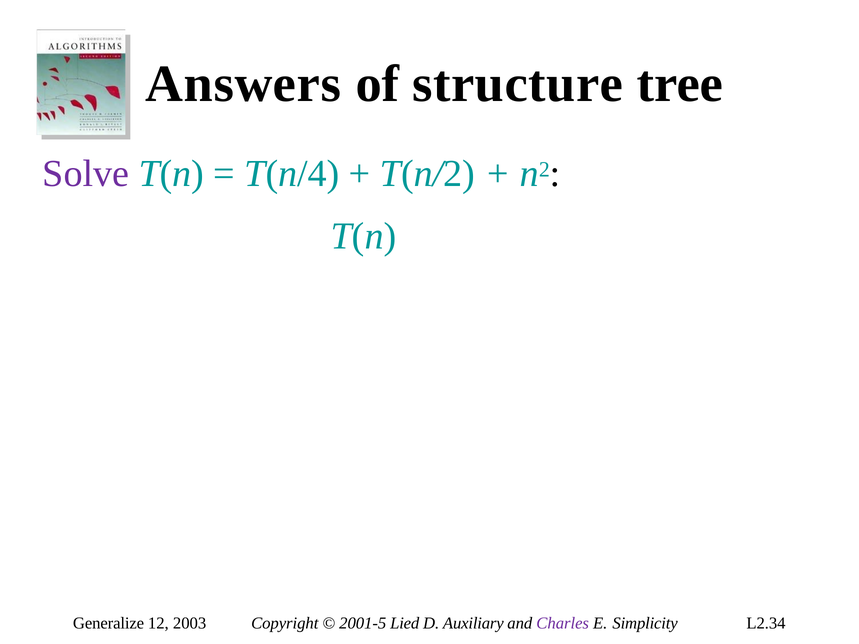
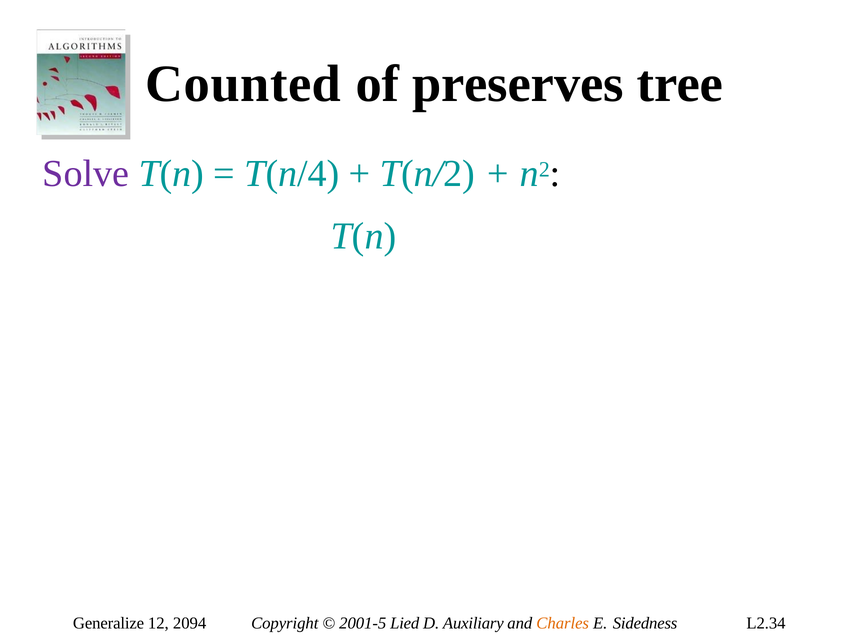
Answers: Answers -> Counted
structure: structure -> preserves
2003: 2003 -> 2094
Charles colour: purple -> orange
Simplicity: Simplicity -> Sidedness
